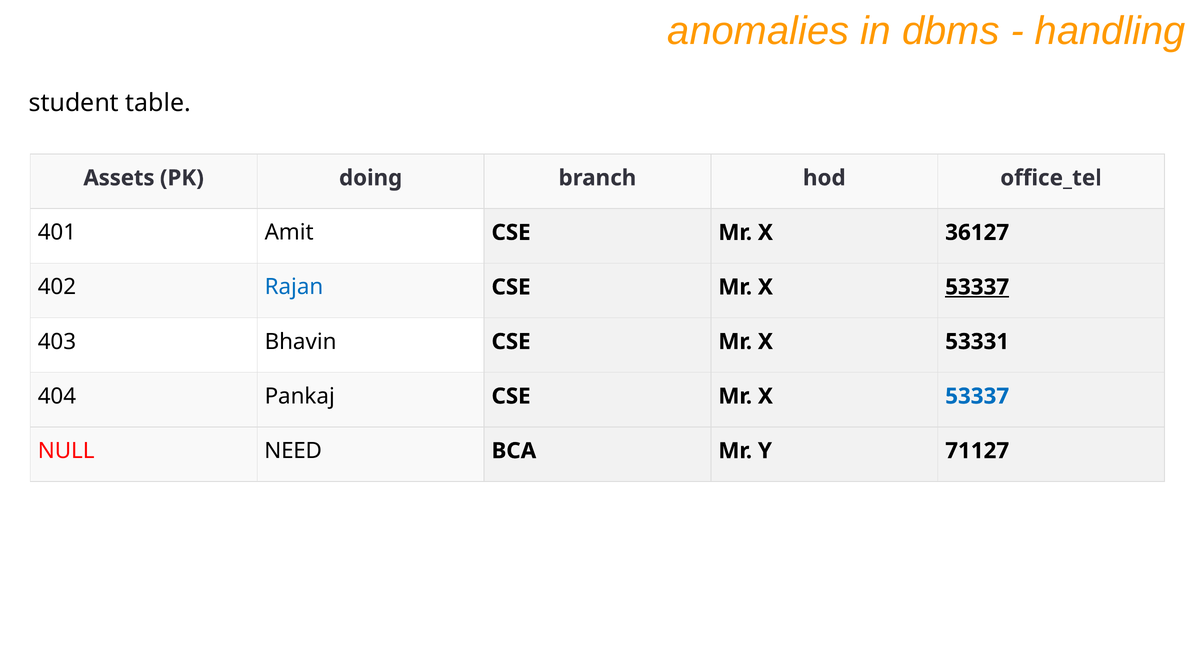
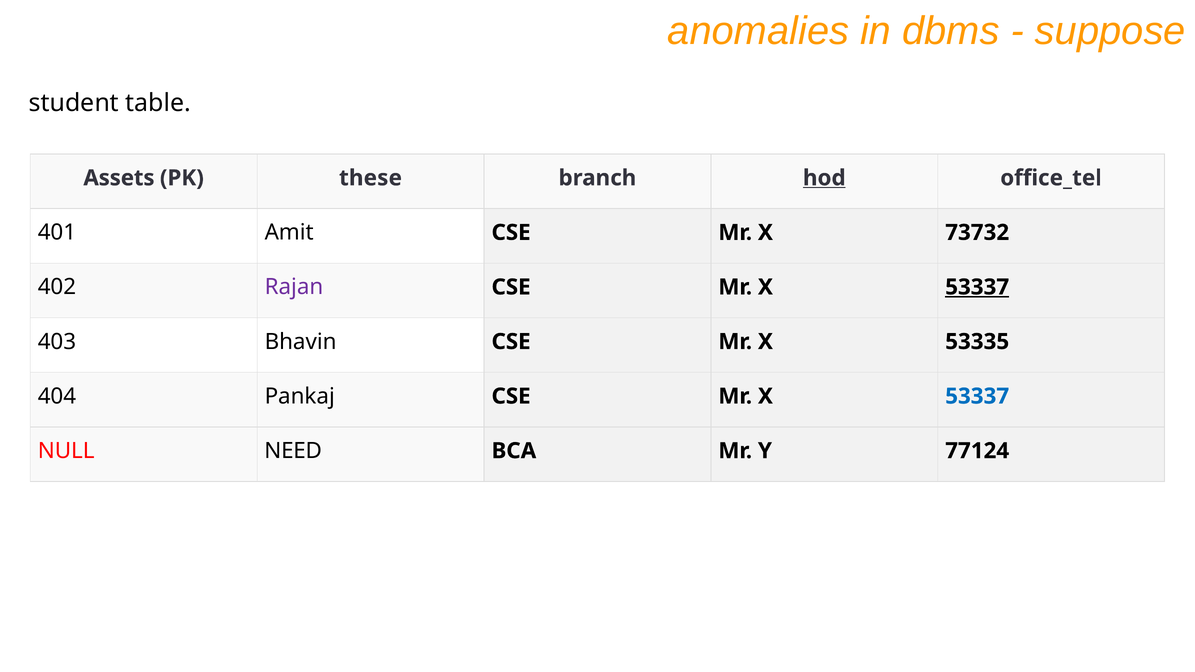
handling: handling -> suppose
doing: doing -> these
hod underline: none -> present
36127: 36127 -> 73732
Rajan colour: blue -> purple
53331: 53331 -> 53335
71127: 71127 -> 77124
